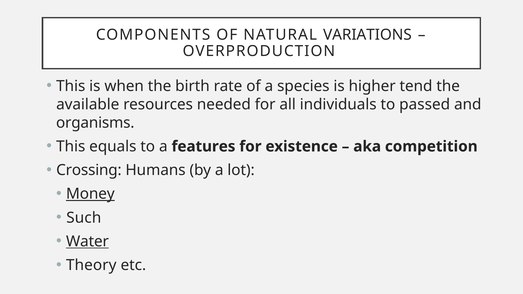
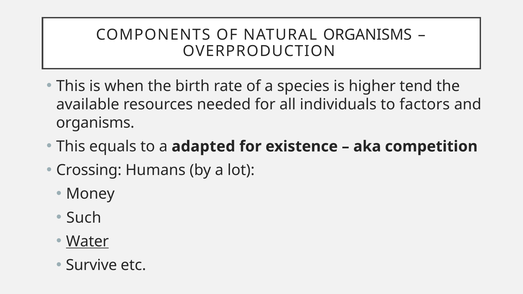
NATURAL VARIATIONS: VARIATIONS -> ORGANISMS
passed: passed -> factors
features: features -> adapted
Money underline: present -> none
Theory: Theory -> Survive
